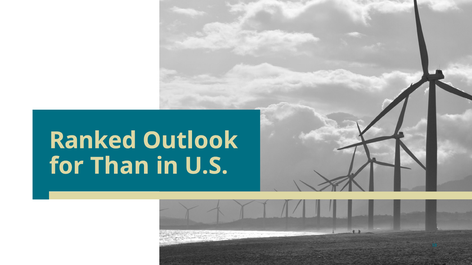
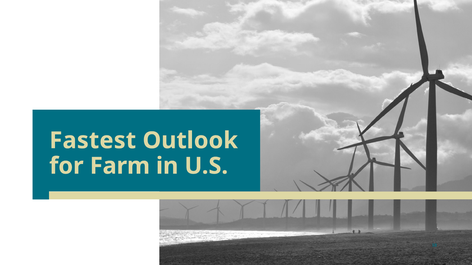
Ranked: Ranked -> Fastest
Than: Than -> Farm
